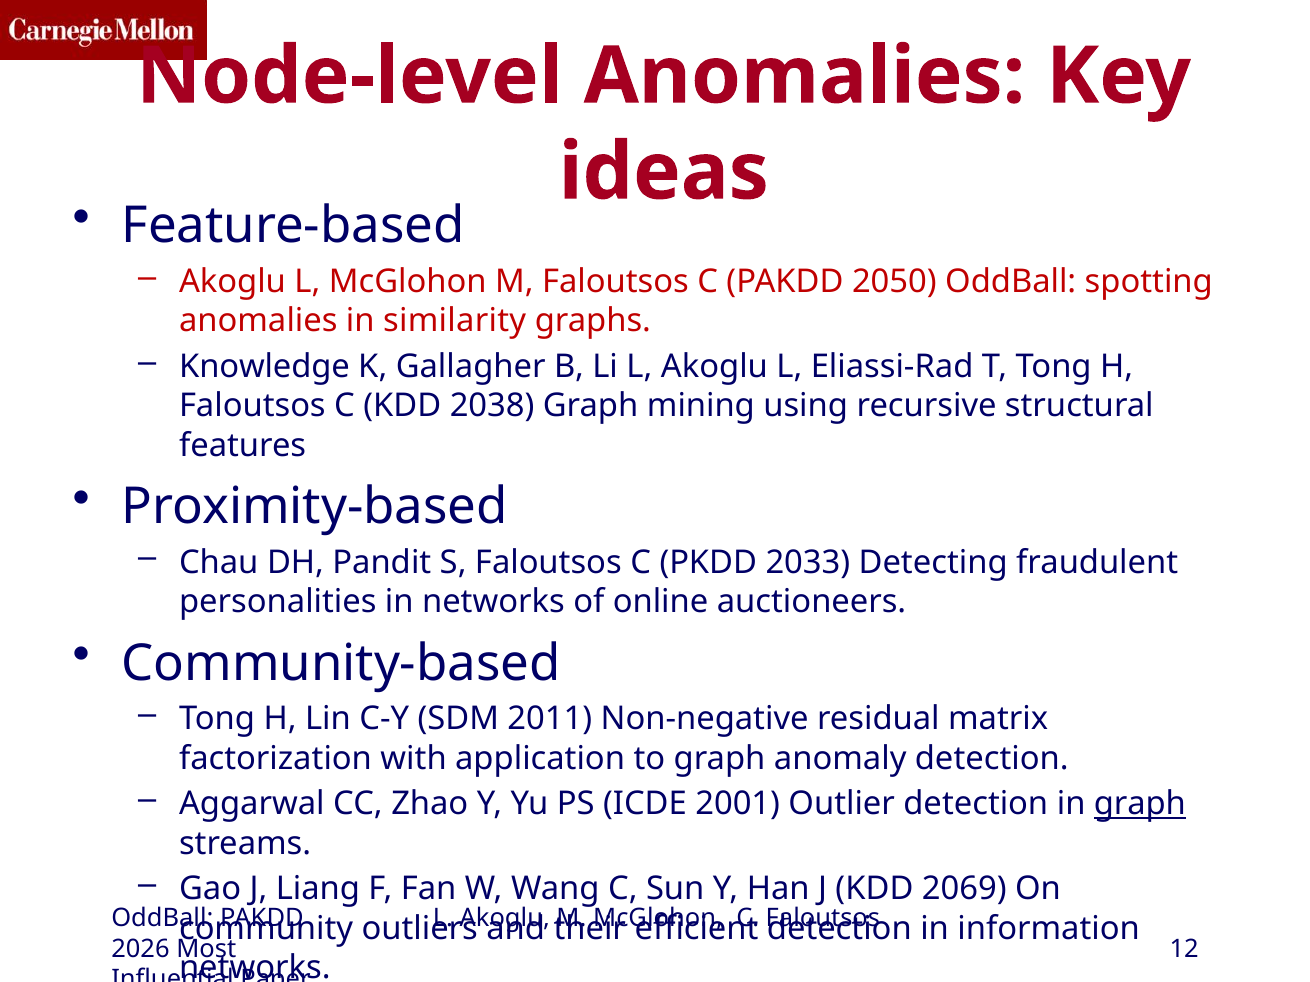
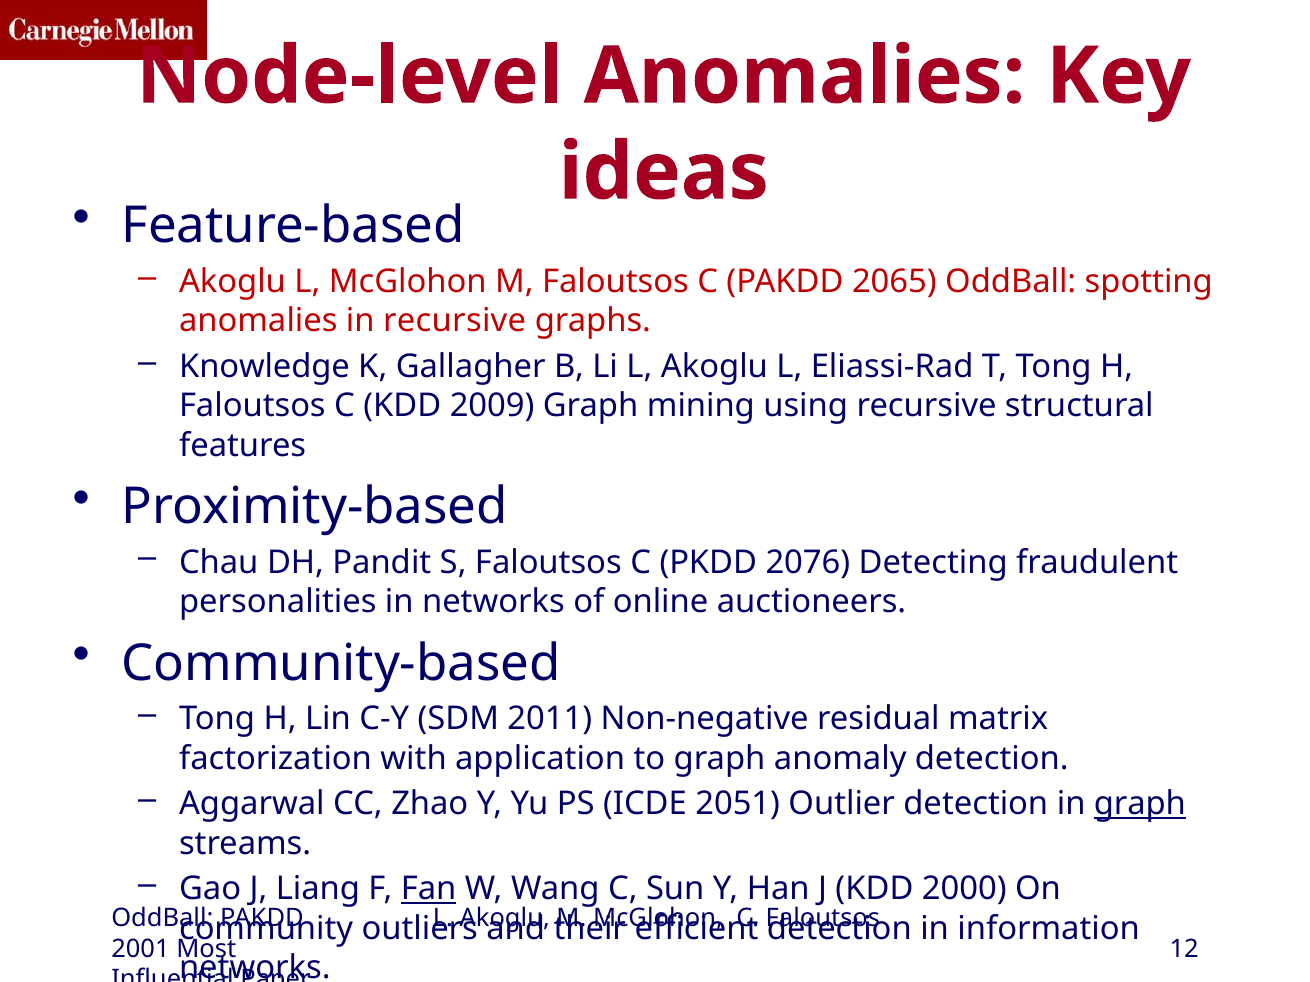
2050: 2050 -> 2065
in similarity: similarity -> recursive
2038: 2038 -> 2009
2033: 2033 -> 2076
2001: 2001 -> 2051
Fan underline: none -> present
2069: 2069 -> 2000
2026: 2026 -> 2001
